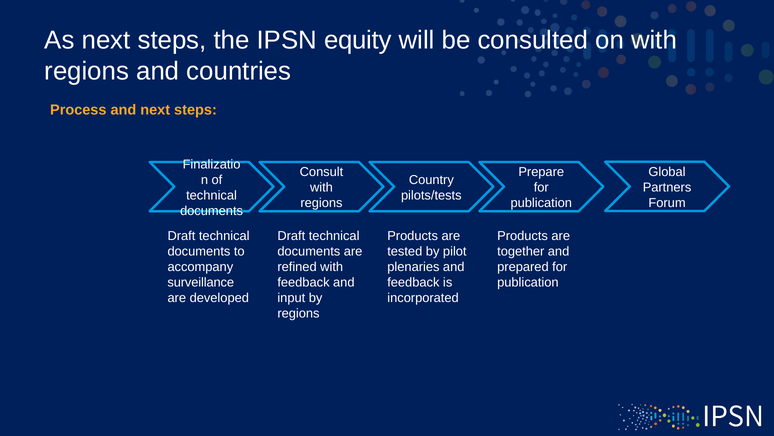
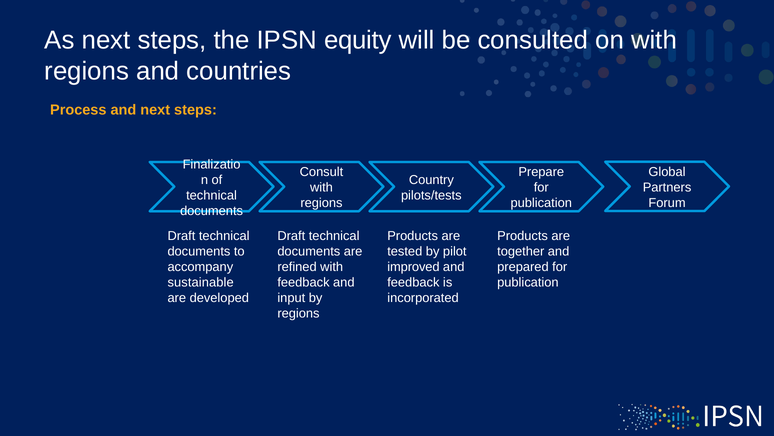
plenaries: plenaries -> improved
surveillance: surveillance -> sustainable
